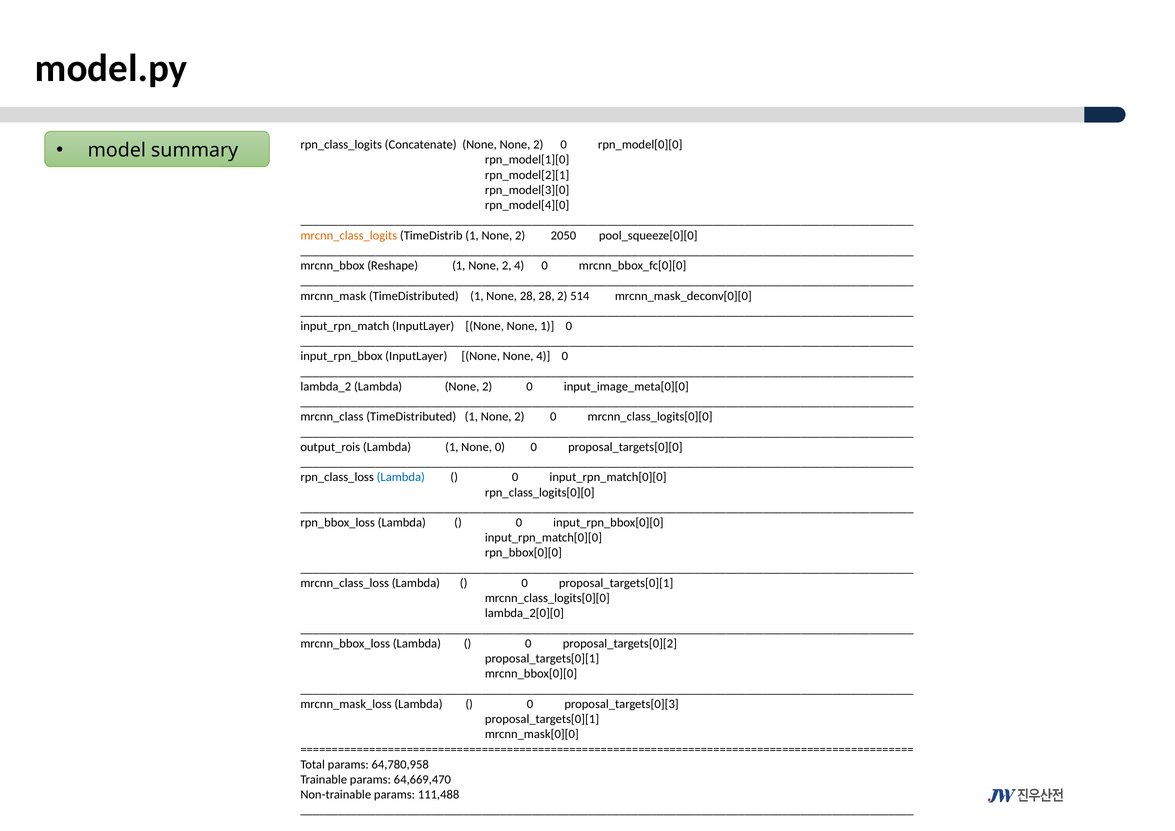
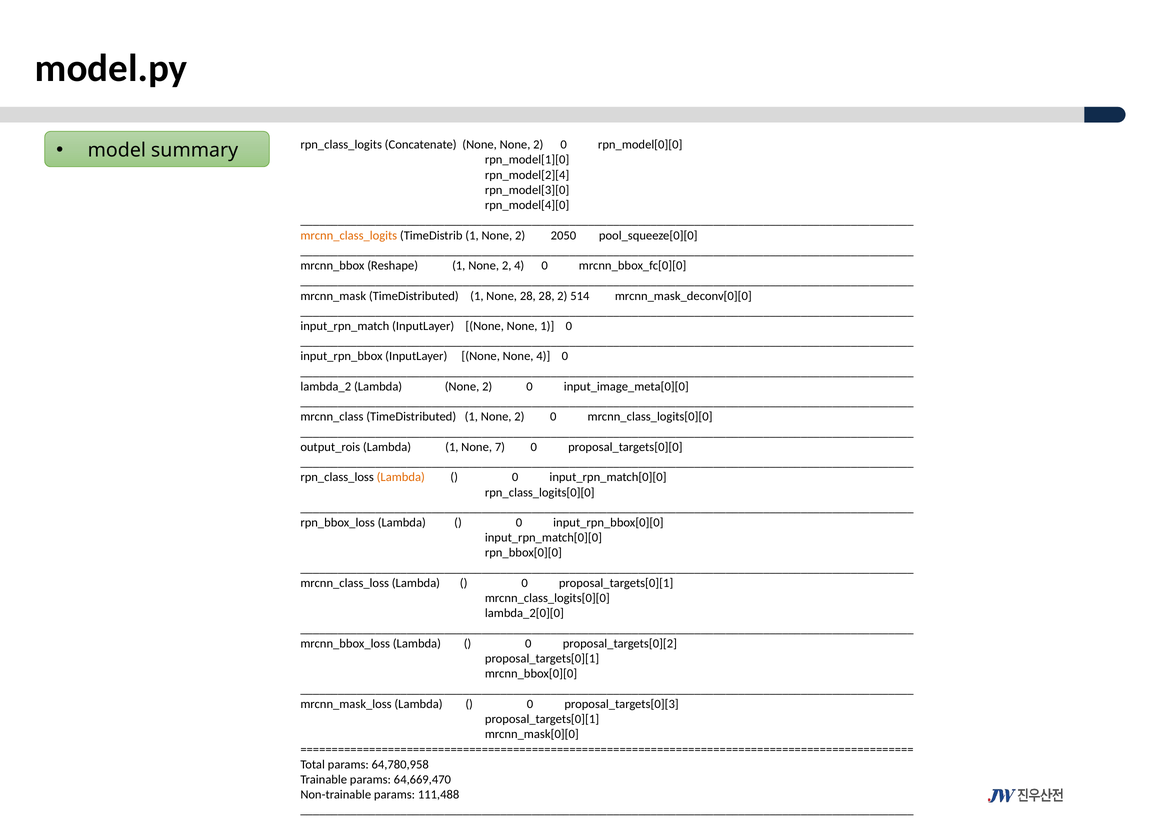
rpn_model[2][1: rpn_model[2][1 -> rpn_model[2][4
None 0: 0 -> 7
Lambda at (401, 477) colour: blue -> orange
